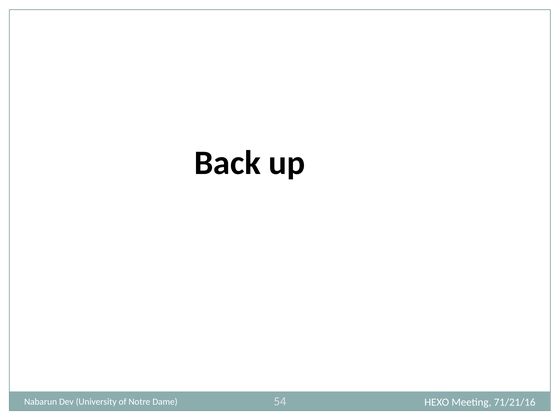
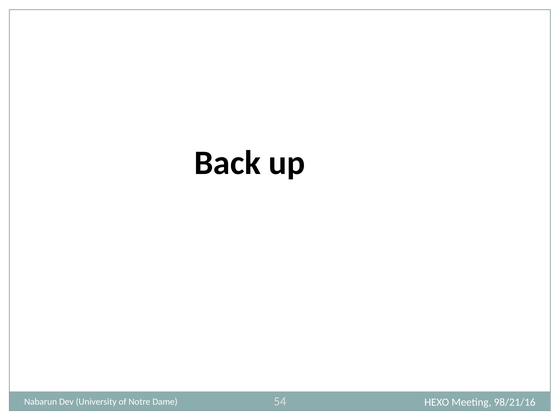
71/21/16: 71/21/16 -> 98/21/16
